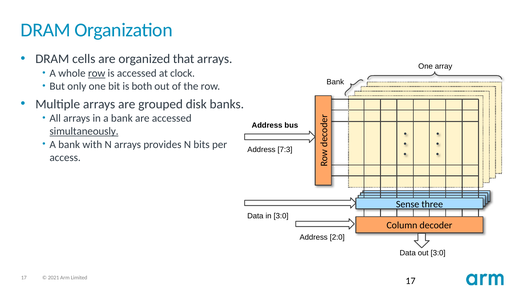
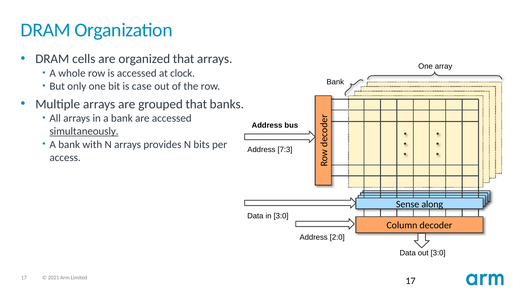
row at (97, 73) underline: present -> none
both: both -> case
grouped disk: disk -> that
three: three -> along
